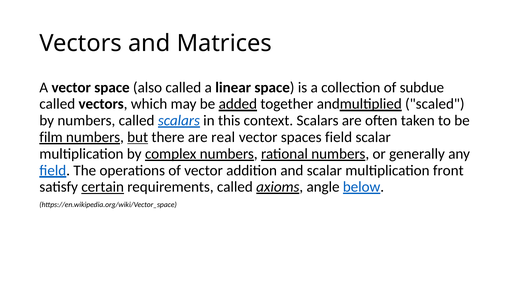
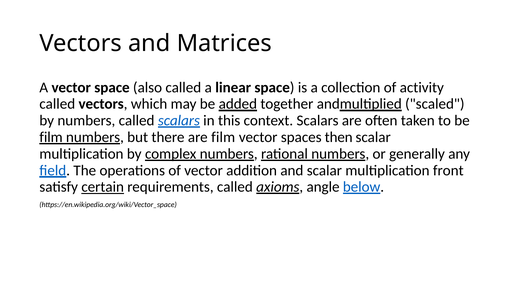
subdue: subdue -> activity
but underline: present -> none
are real: real -> film
spaces field: field -> then
